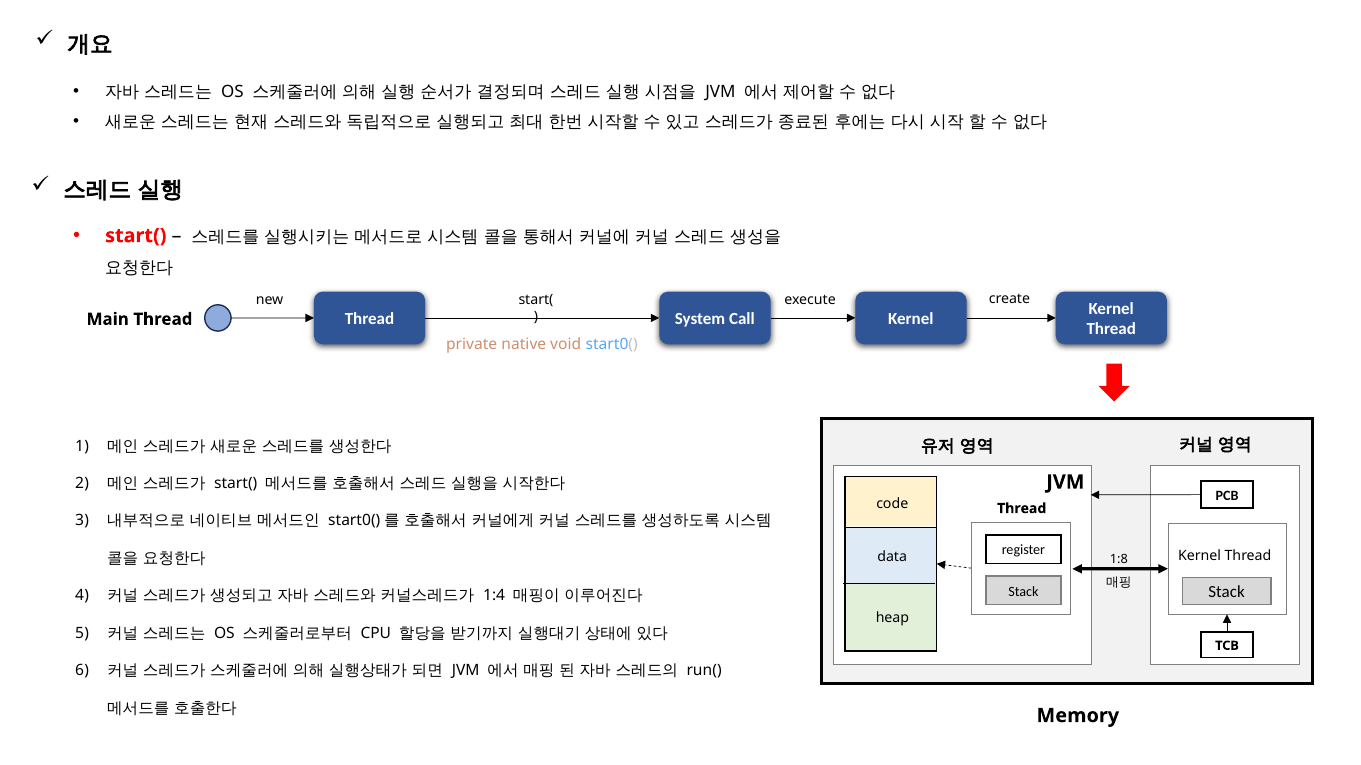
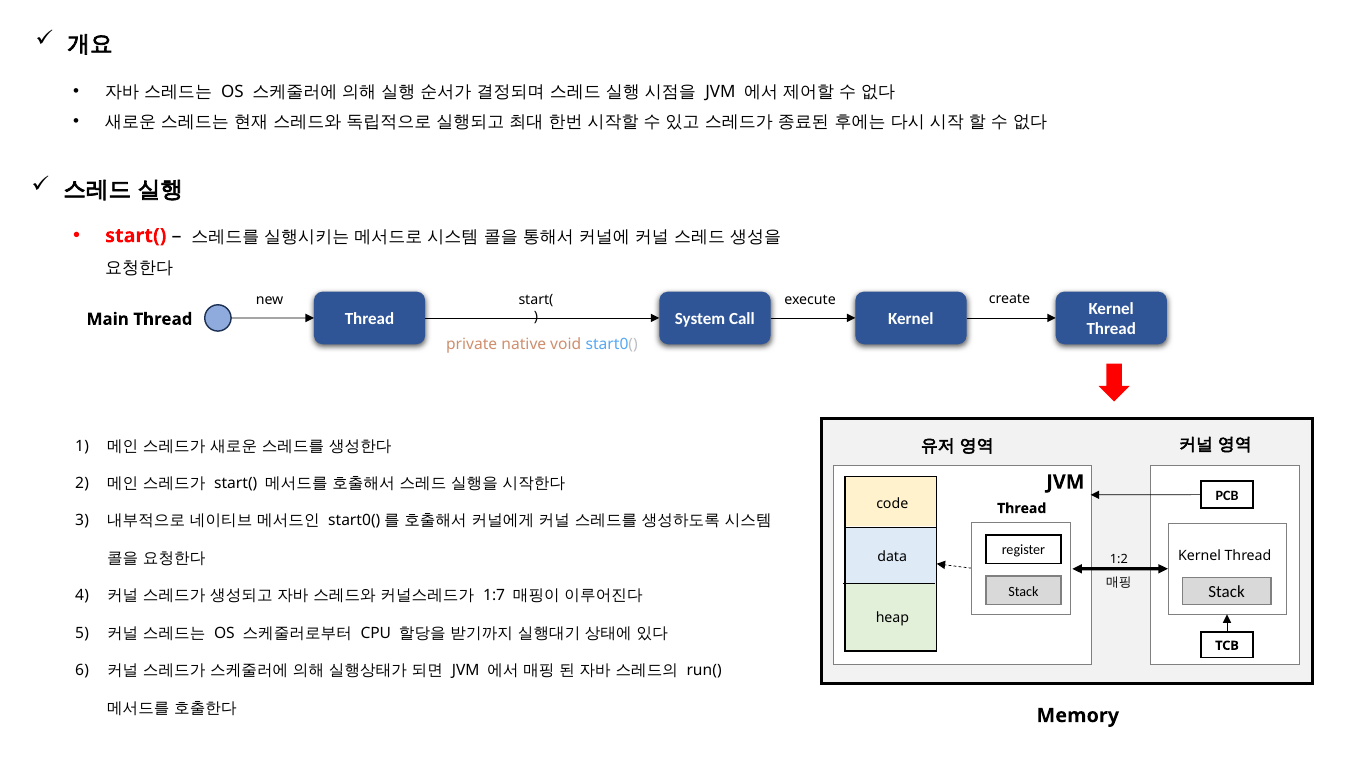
1:8: 1:8 -> 1:2
1:4: 1:4 -> 1:7
